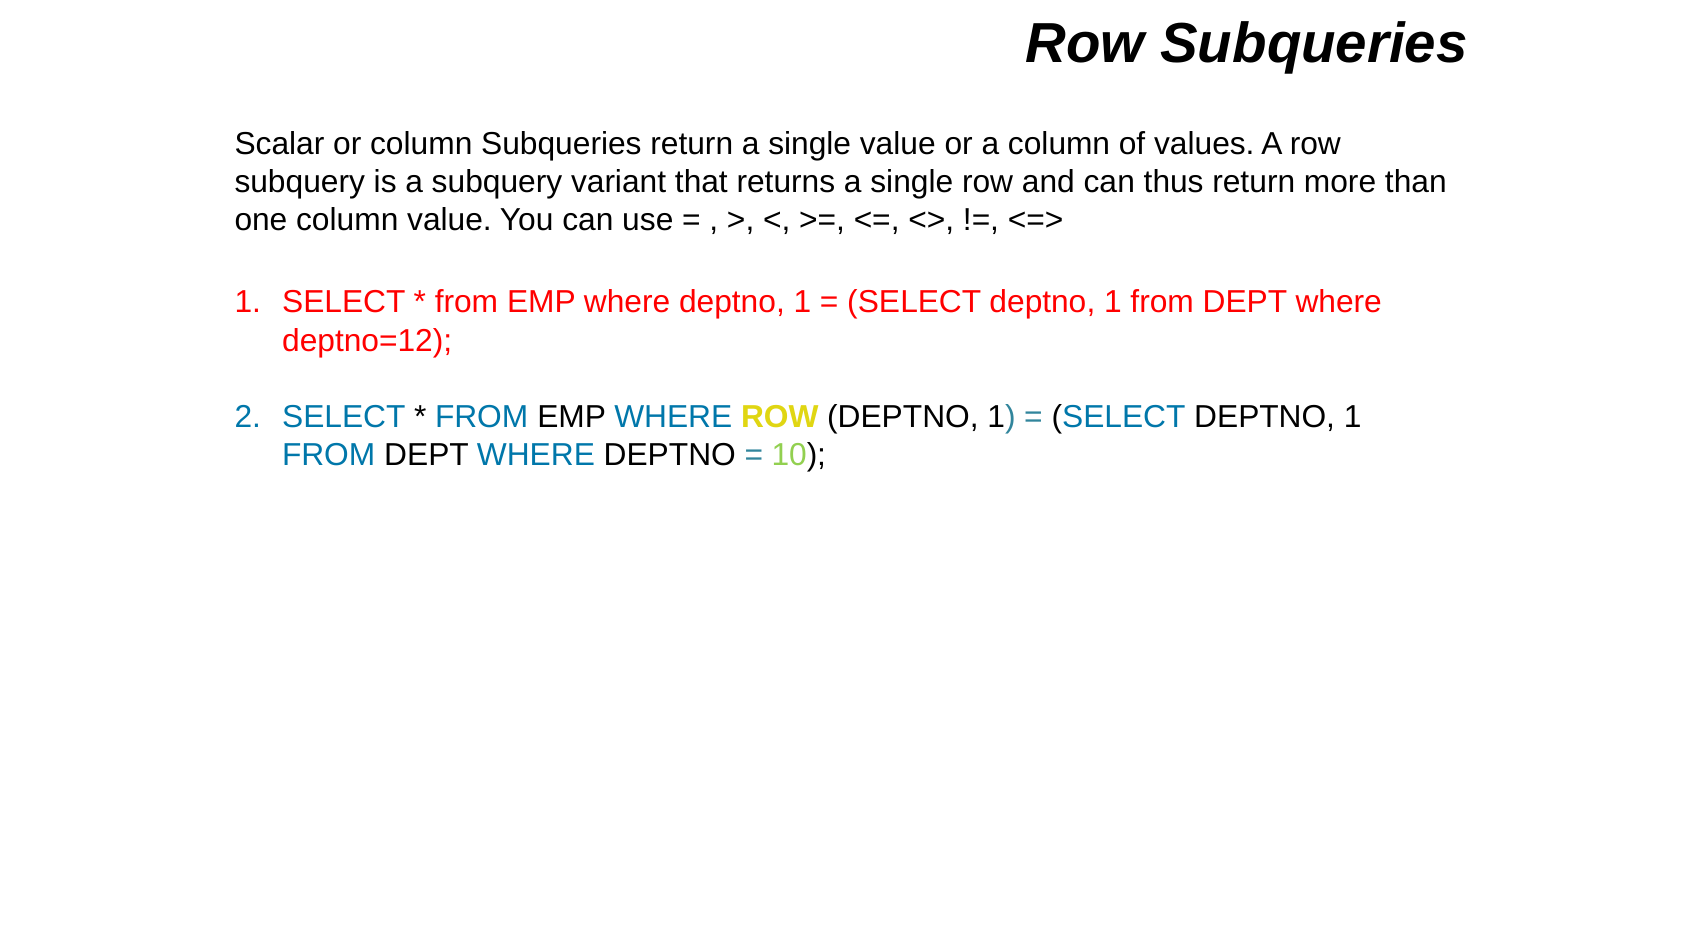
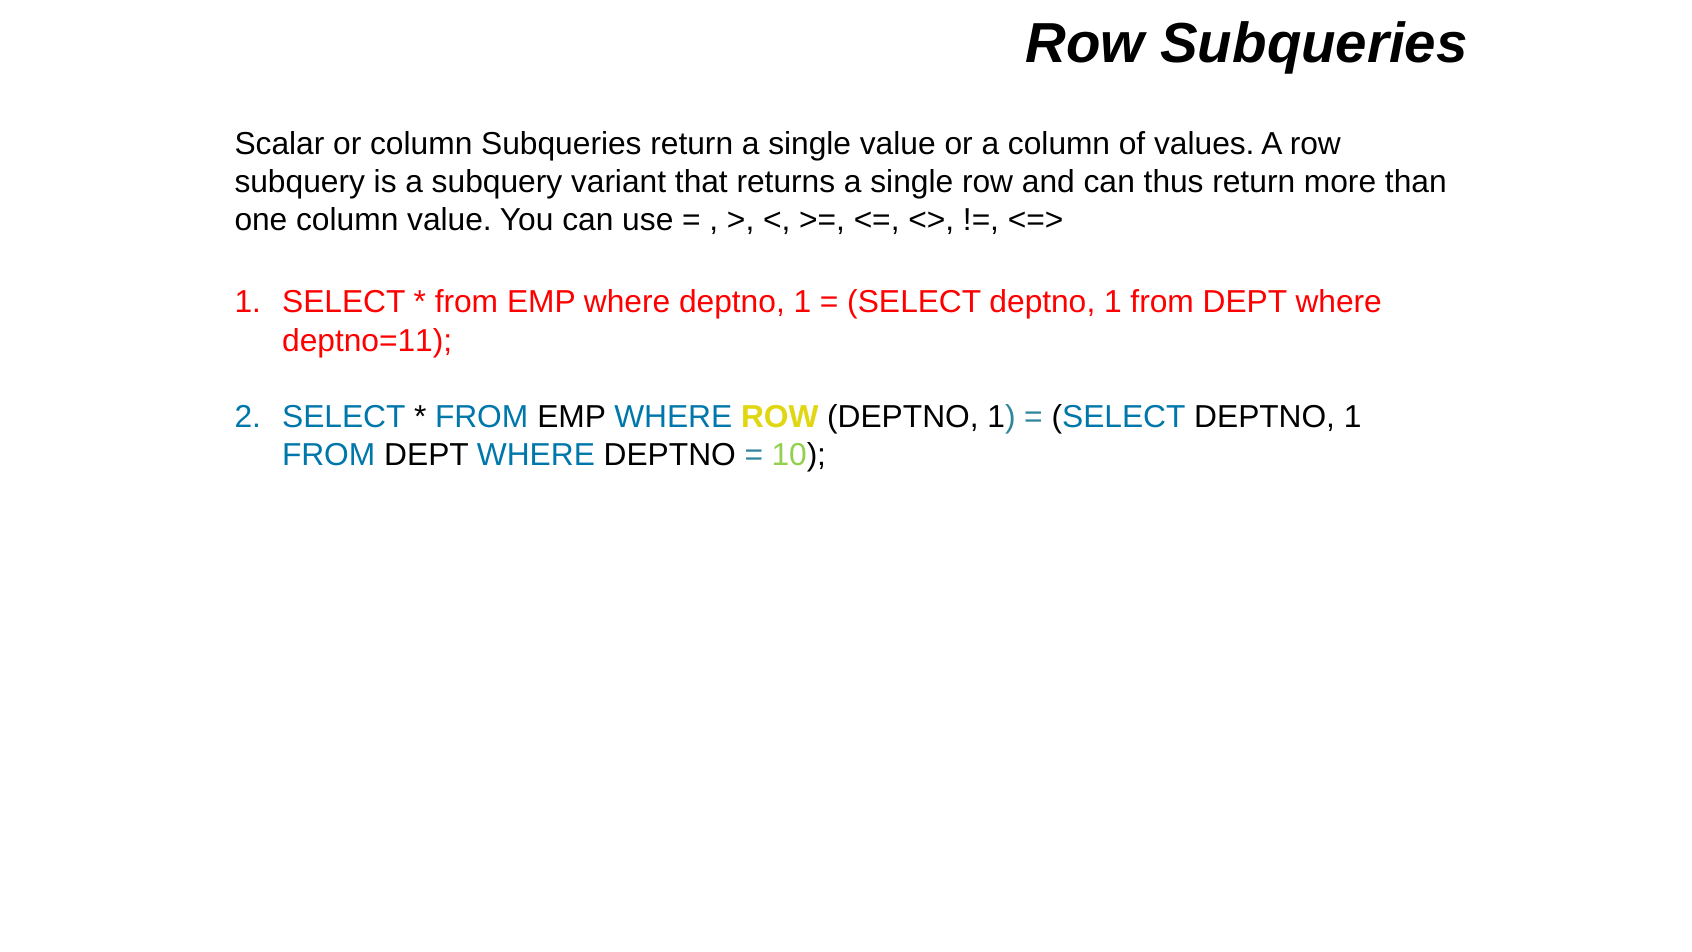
deptno=12: deptno=12 -> deptno=11
